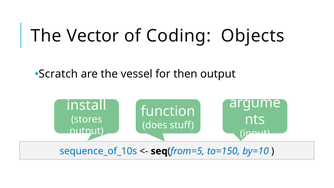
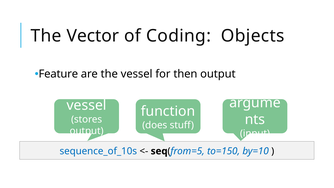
Scratch: Scratch -> Feature
install at (87, 105): install -> vessel
